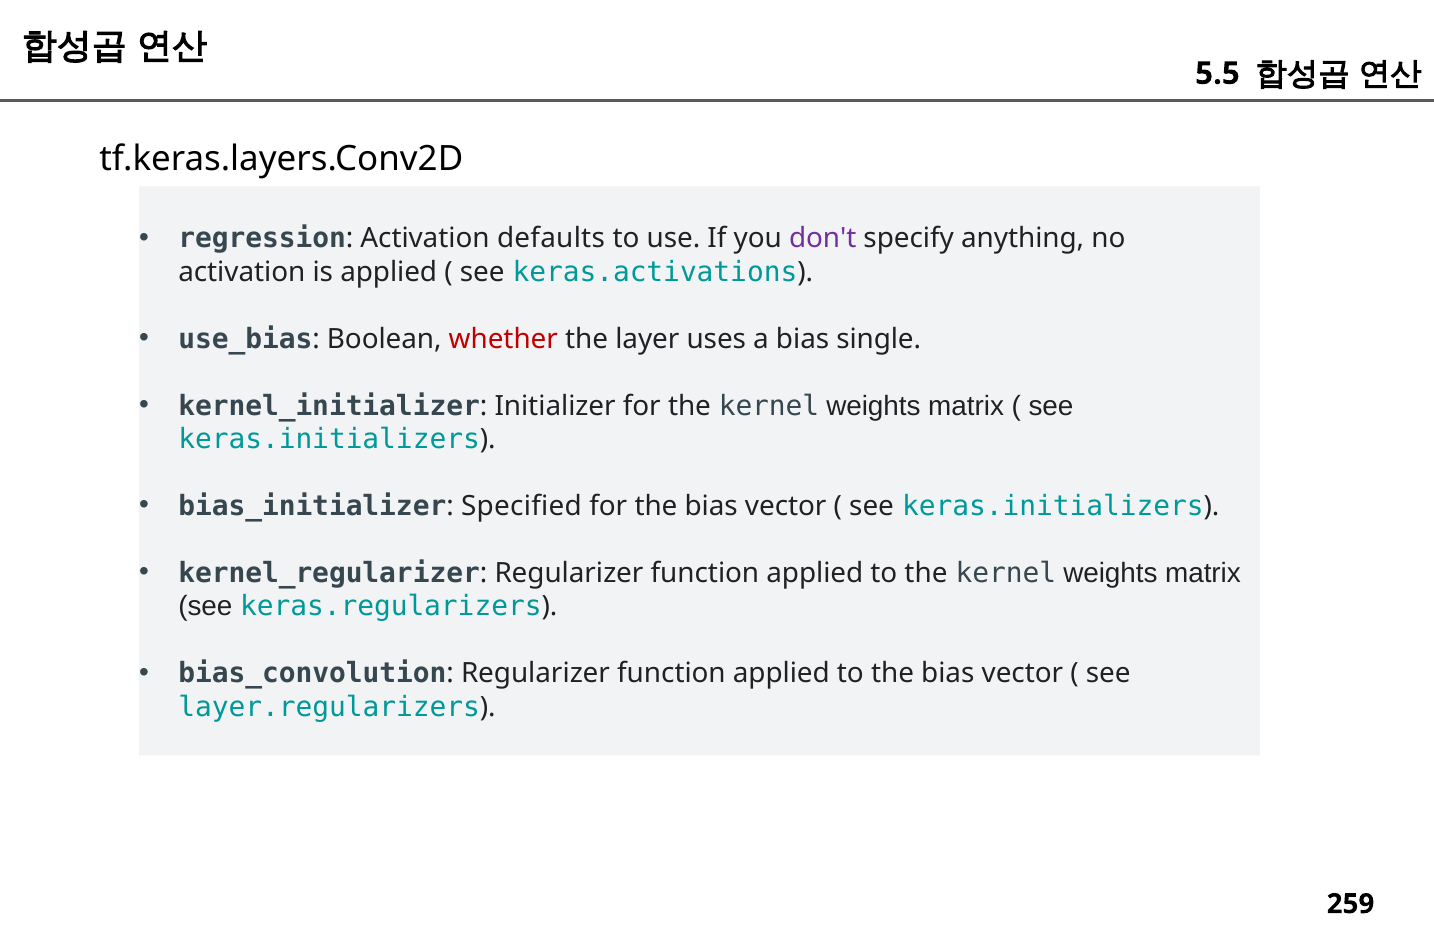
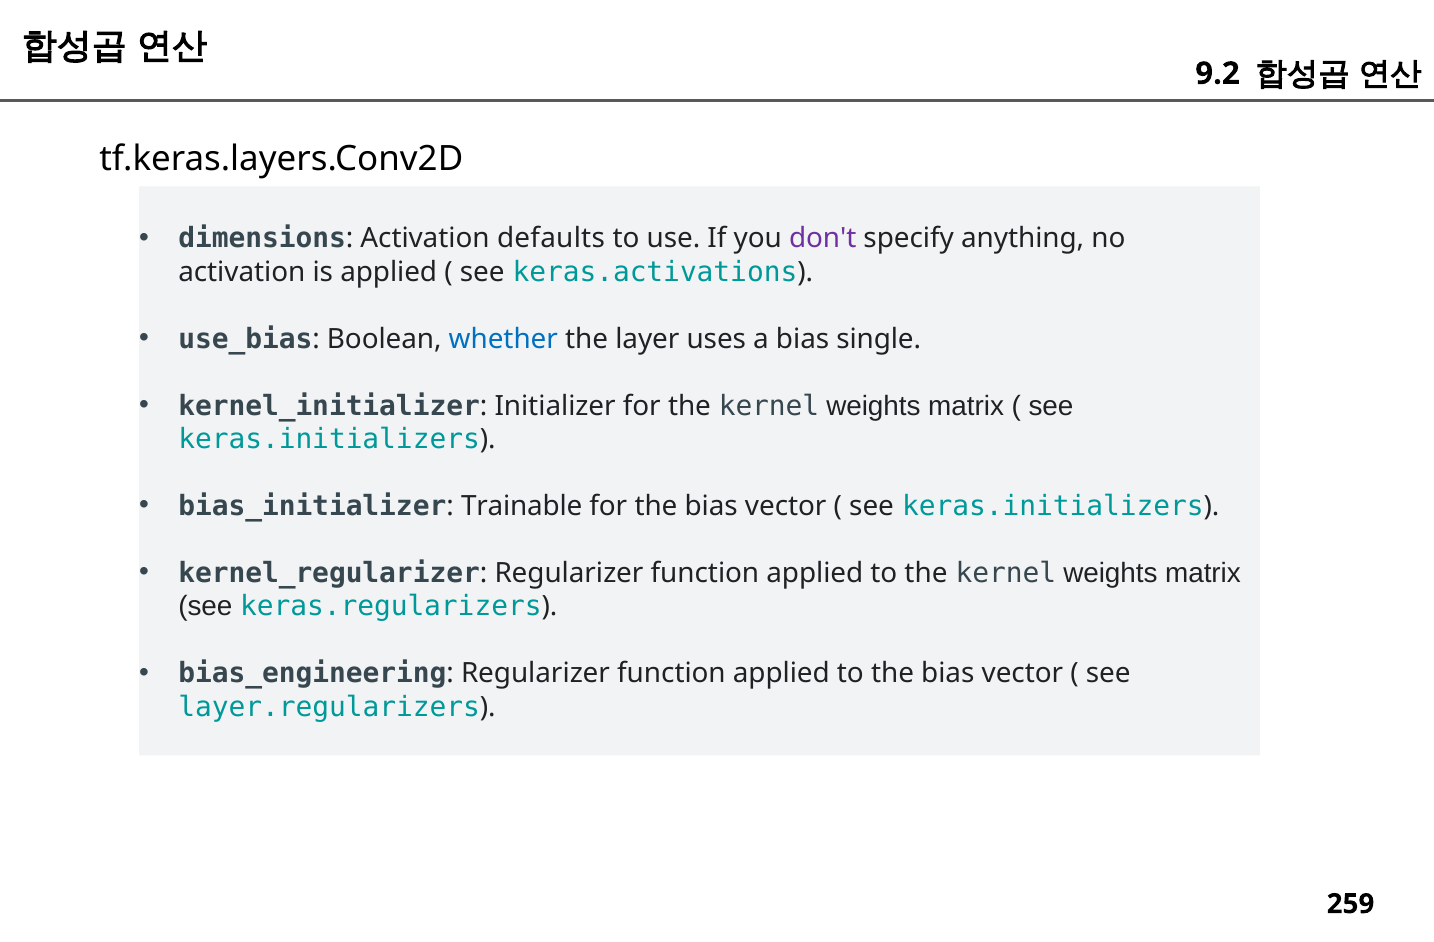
5.5: 5.5 -> 9.2
regression: regression -> dimensions
whether colour: red -> blue
Specified: Specified -> Trainable
bias_convolution: bias_convolution -> bias_engineering
